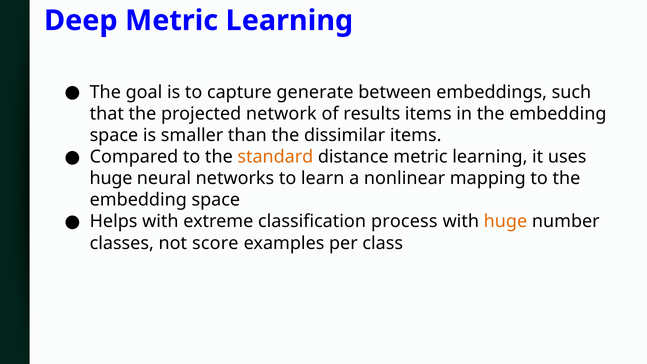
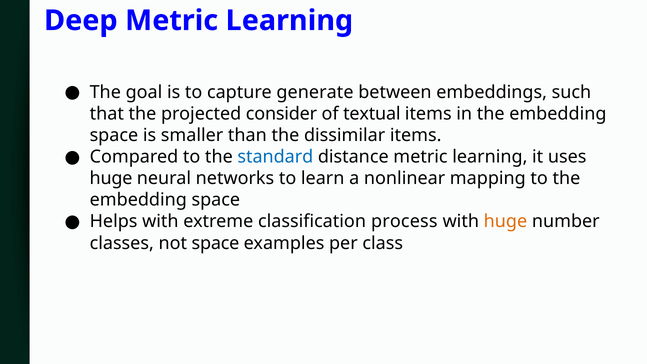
network: network -> consider
results: results -> textual
standard colour: orange -> blue
not score: score -> space
